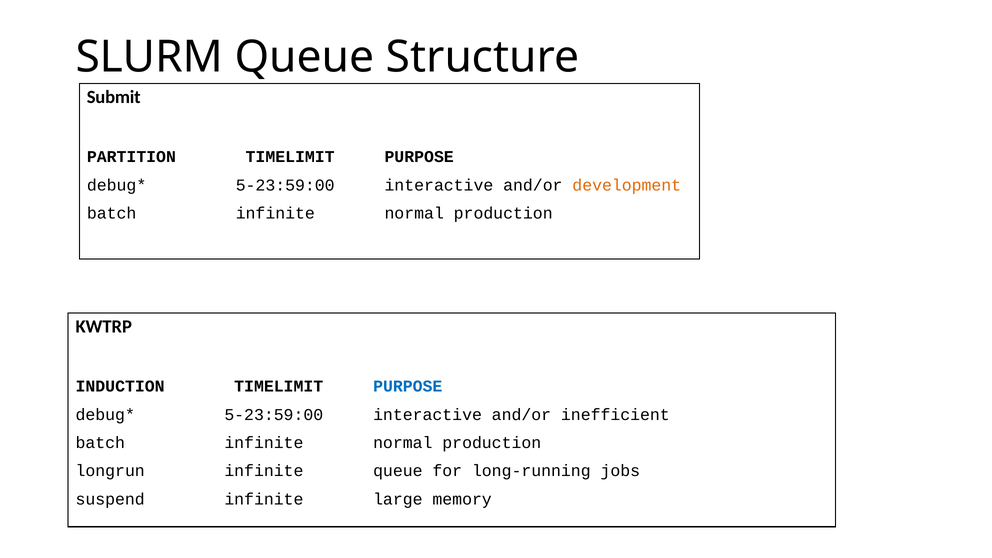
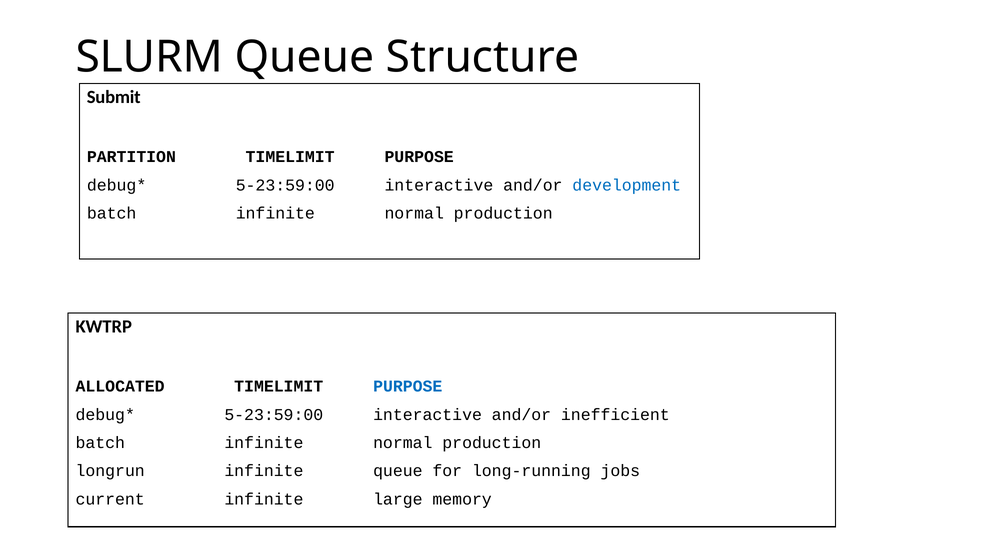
development colour: orange -> blue
INDUCTION: INDUCTION -> ALLOCATED
suspend: suspend -> current
